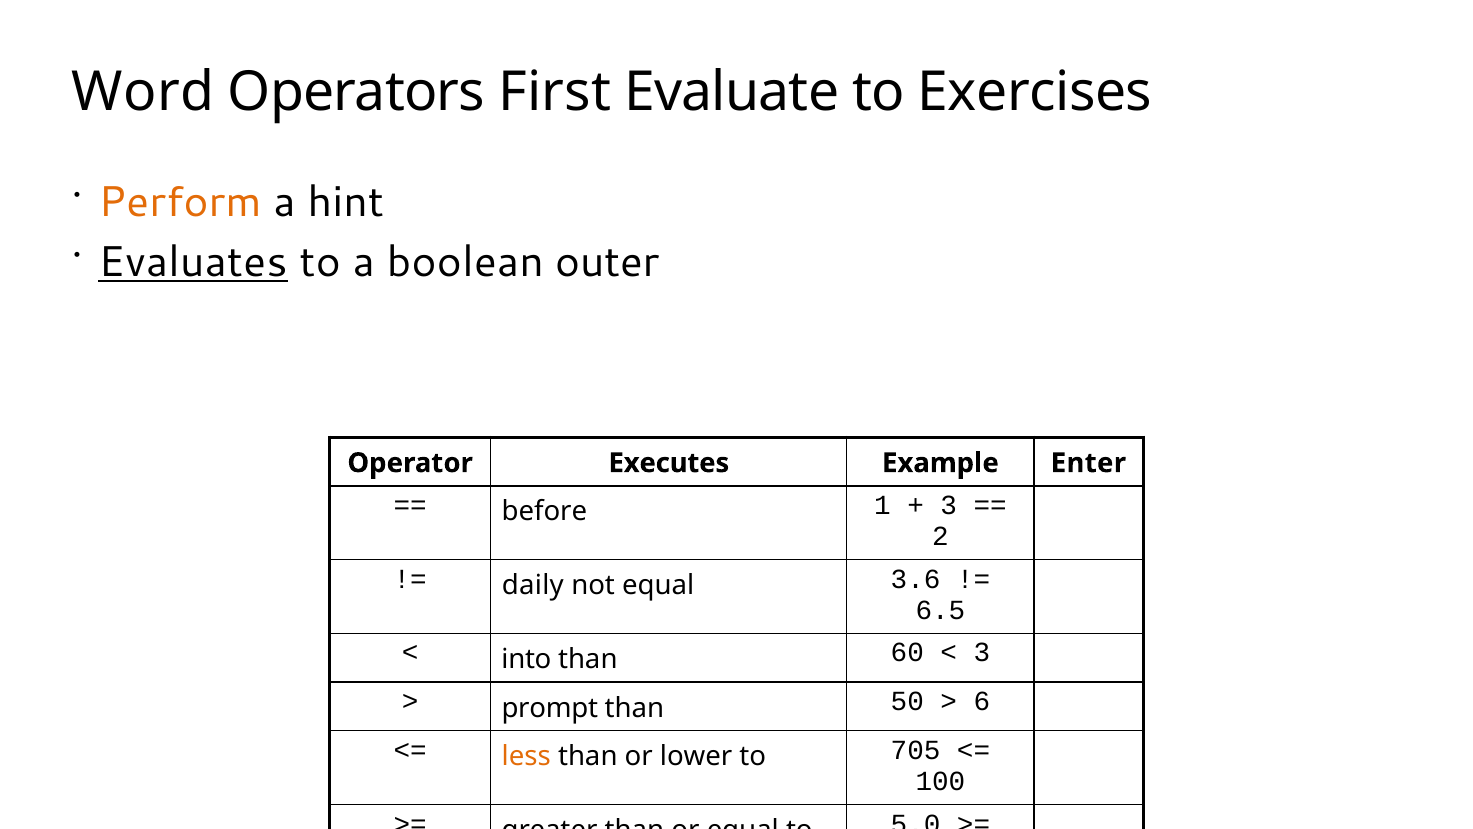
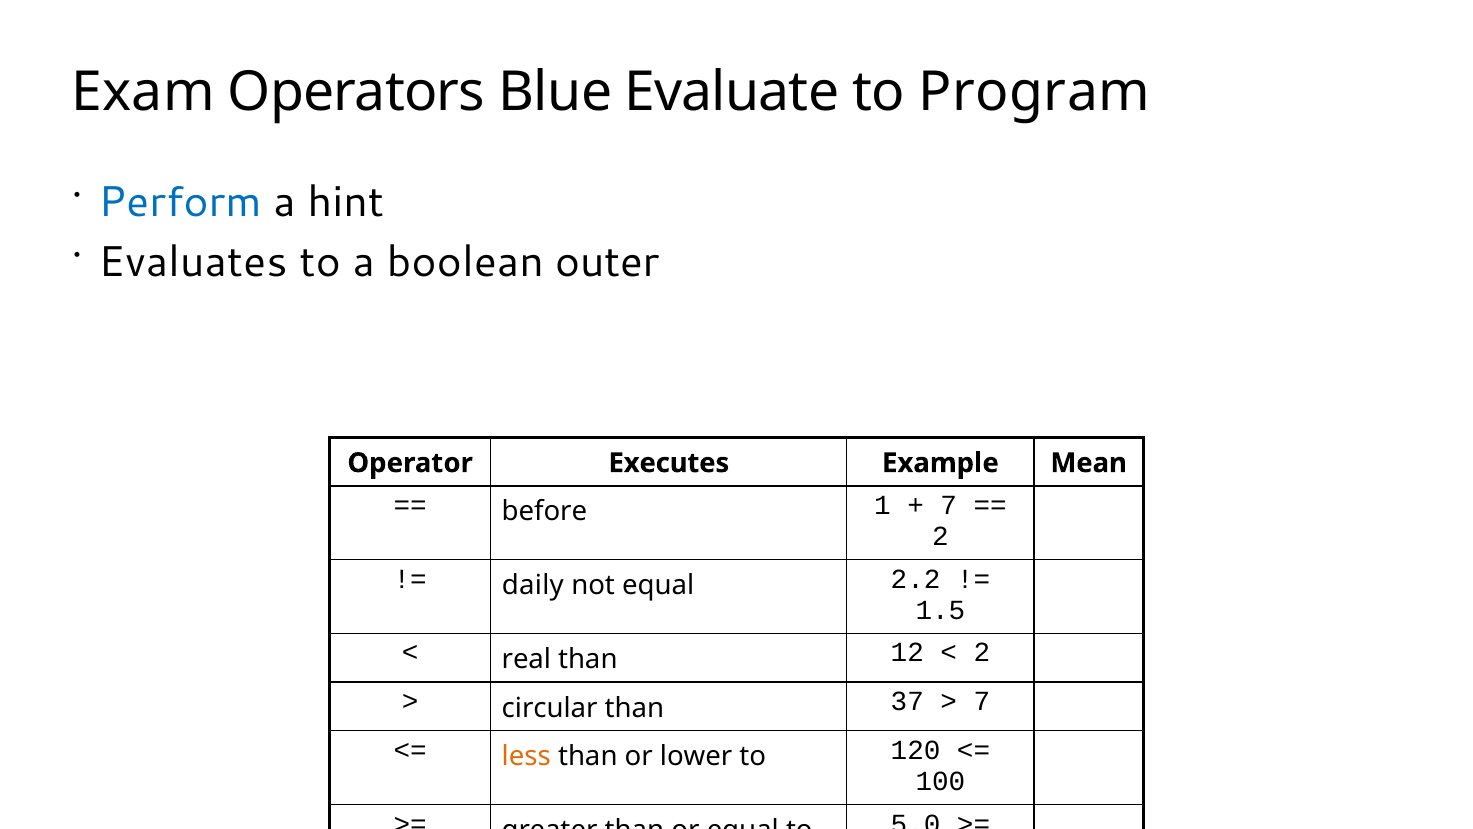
Word: Word -> Exam
First: First -> Blue
Exercises: Exercises -> Program
Perform colour: orange -> blue
Evaluates underline: present -> none
Enter: Enter -> Mean
3 at (949, 505): 3 -> 7
3.6: 3.6 -> 2.2
6.5: 6.5 -> 1.5
into: into -> real
60: 60 -> 12
3 at (982, 652): 3 -> 2
prompt: prompt -> circular
50: 50 -> 37
6 at (982, 701): 6 -> 7
705: 705 -> 120
